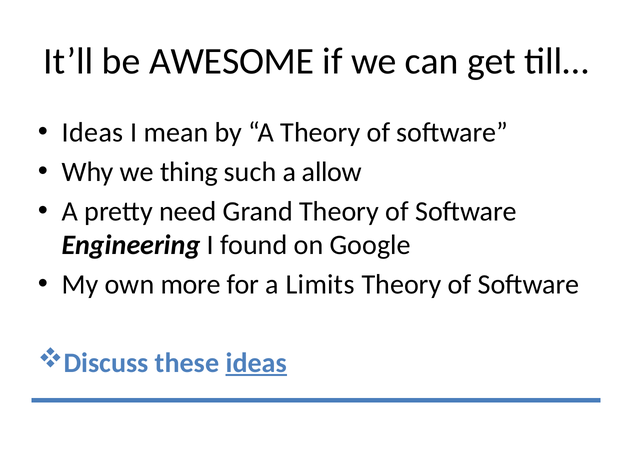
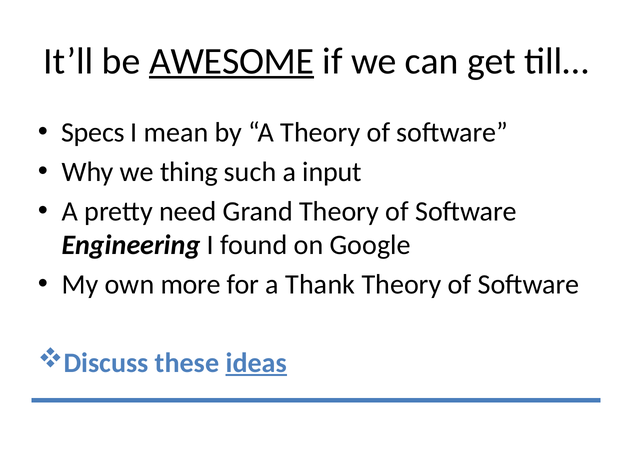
AWESOME underline: none -> present
Ideas at (93, 133): Ideas -> Specs
allow: allow -> input
Limits: Limits -> Thank
